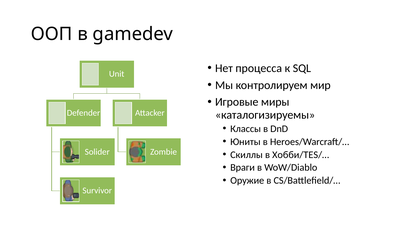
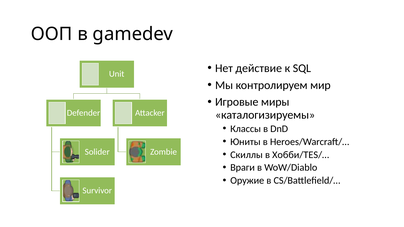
процесса: процесса -> действие
